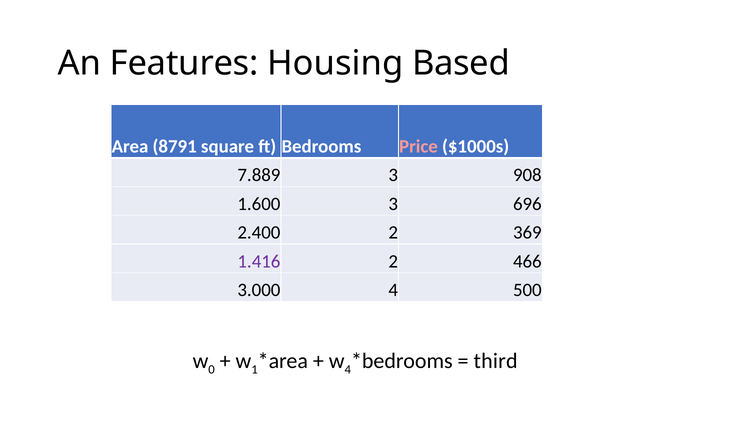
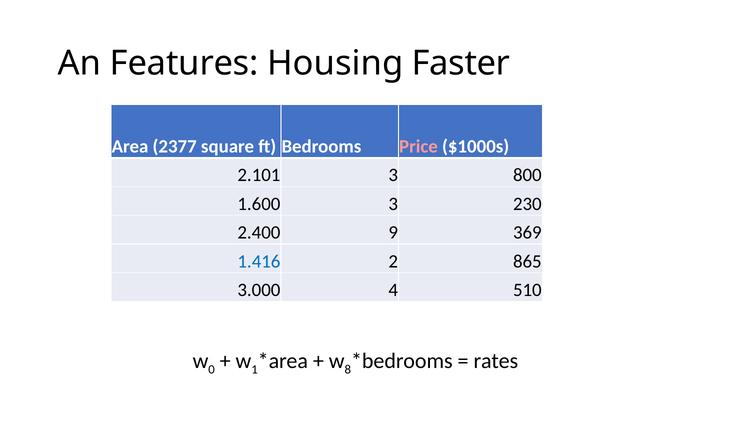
Based: Based -> Faster
8791: 8791 -> 2377
7.889: 7.889 -> 2.101
908: 908 -> 800
696: 696 -> 230
2.400 2: 2 -> 9
1.416 colour: purple -> blue
466: 466 -> 865
500: 500 -> 510
4 at (348, 370): 4 -> 8
third: third -> rates
